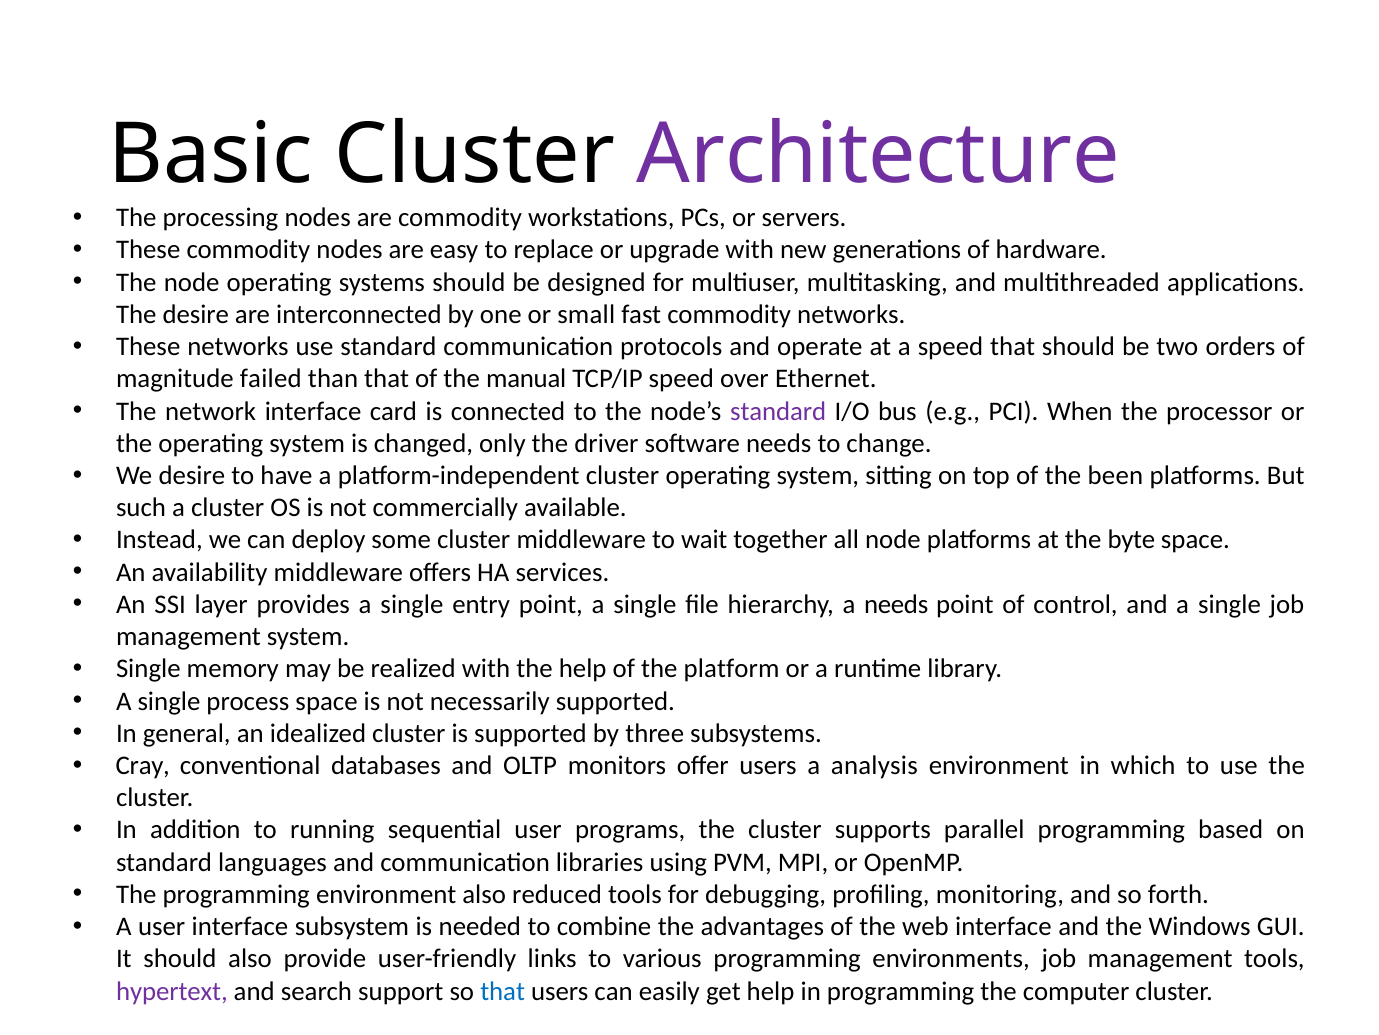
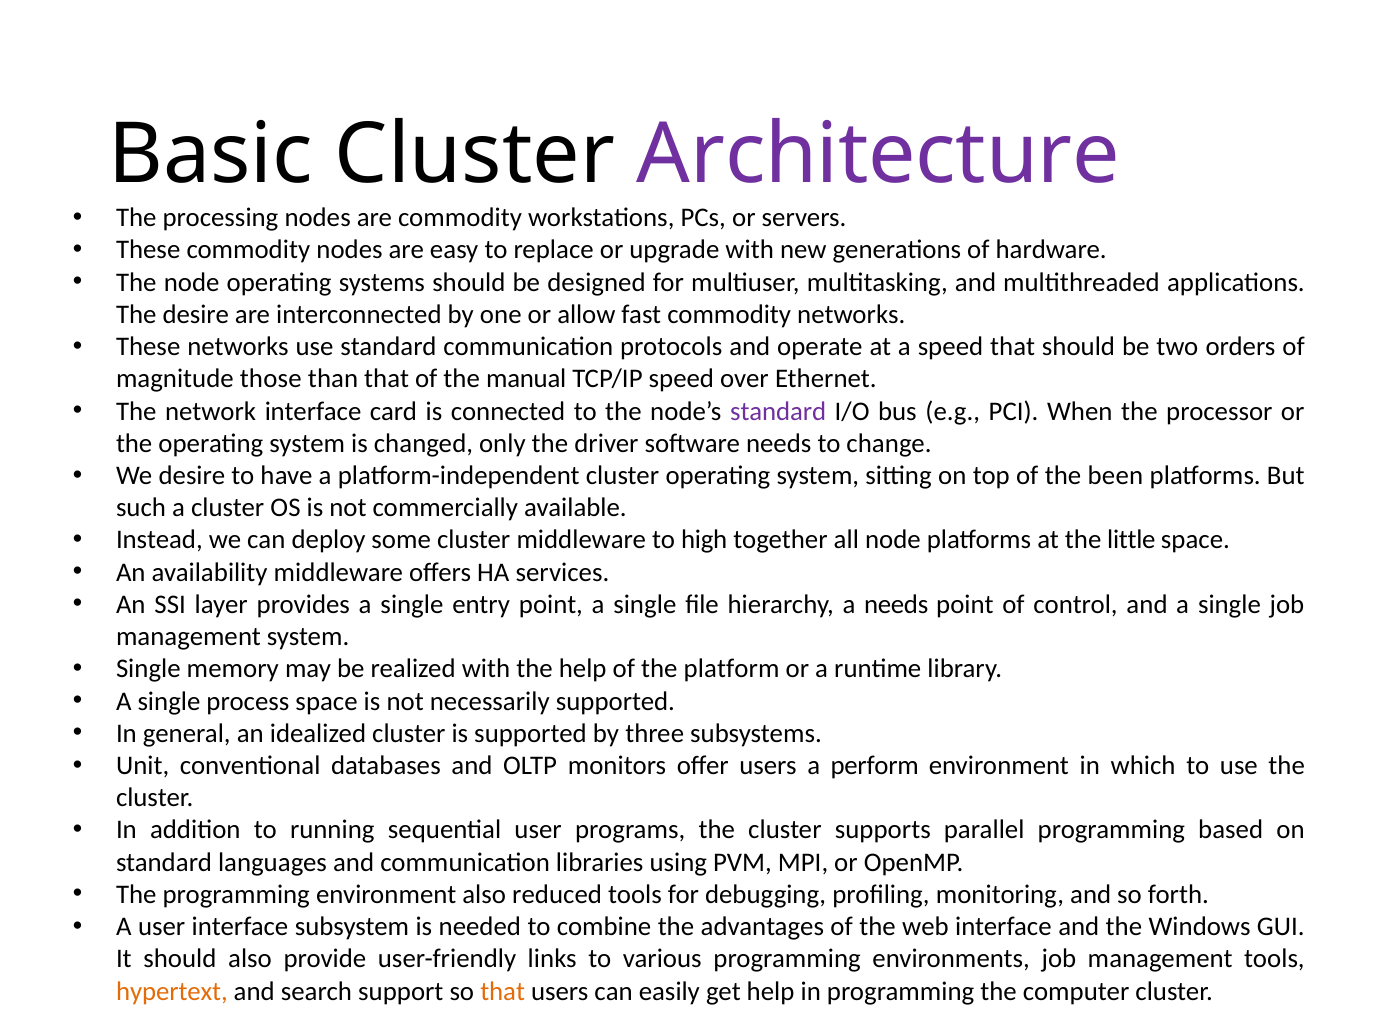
small: small -> allow
failed: failed -> those
wait: wait -> high
byte: byte -> little
Cray: Cray -> Unit
analysis: analysis -> perform
hypertext colour: purple -> orange
that at (503, 990) colour: blue -> orange
